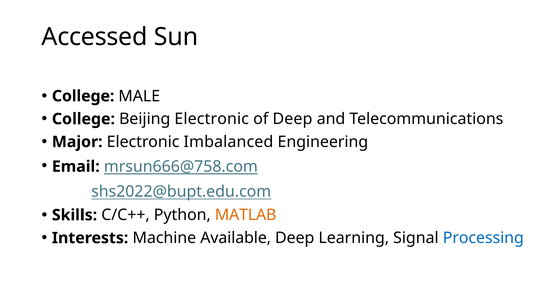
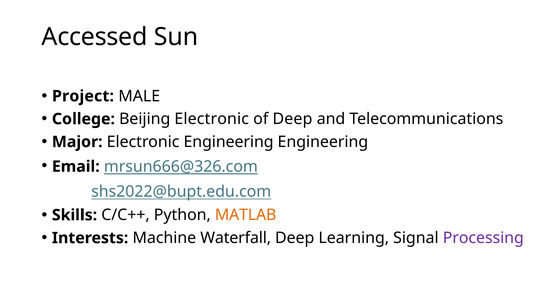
College at (83, 96): College -> Project
Electronic Imbalanced: Imbalanced -> Engineering
mrsun666@758.com: mrsun666@758.com -> mrsun666@326.com
Available: Available -> Waterfall
Processing colour: blue -> purple
